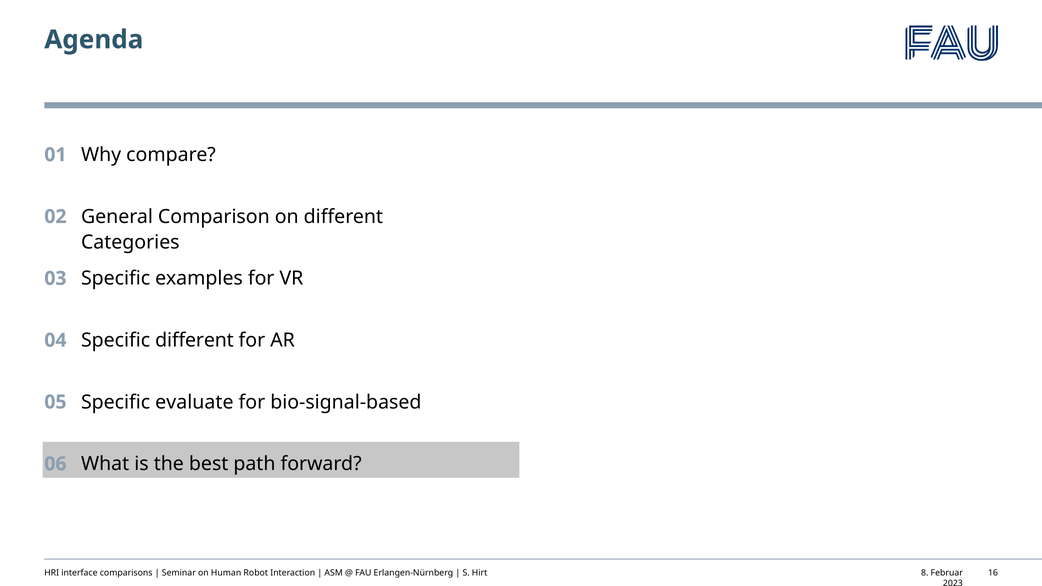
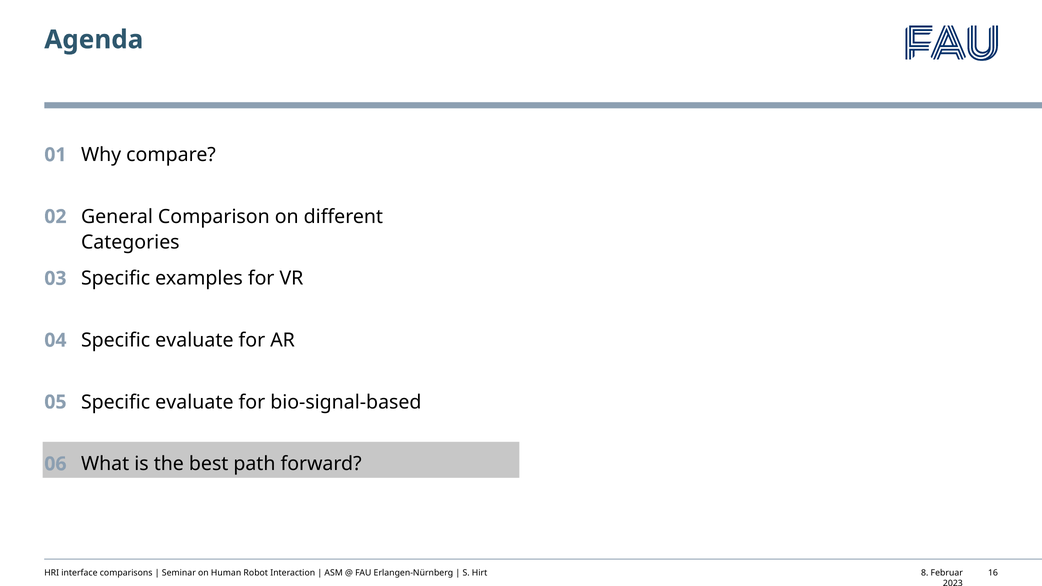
different at (194, 340): different -> evaluate
